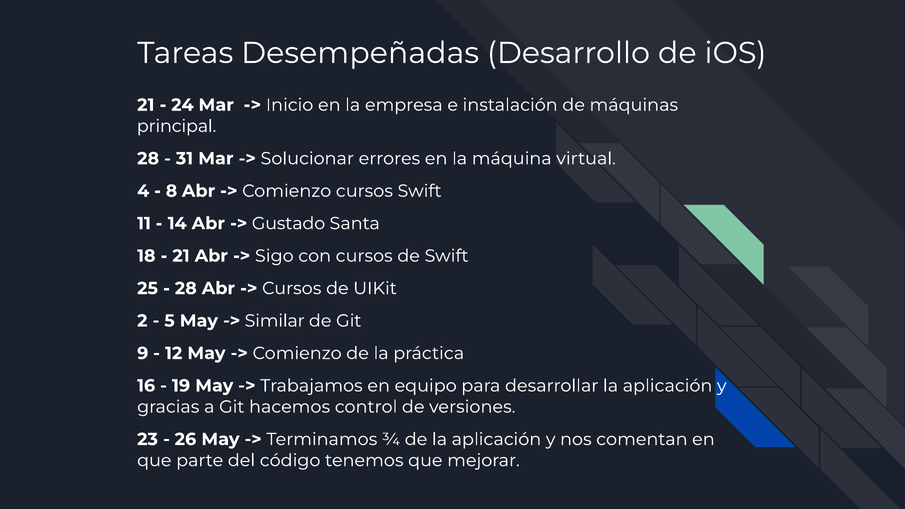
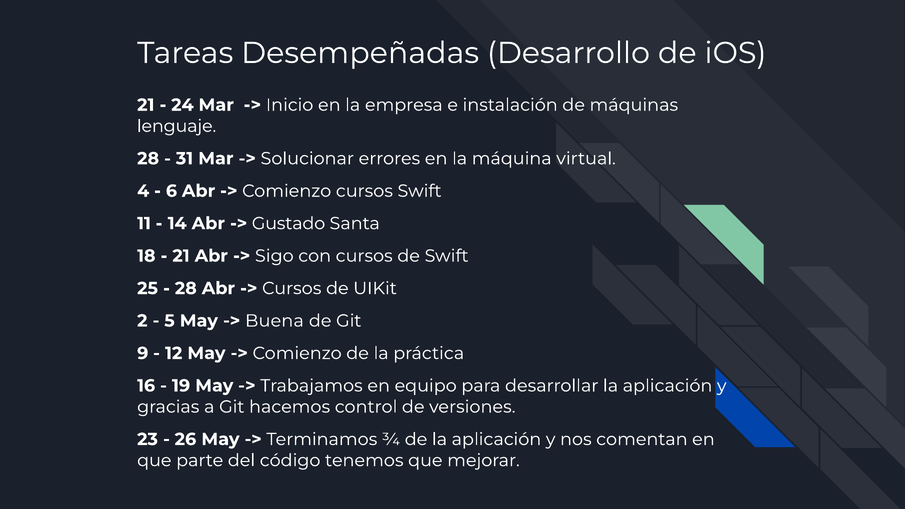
principal: principal -> lenguaje
8: 8 -> 6
Similar: Similar -> Buena
